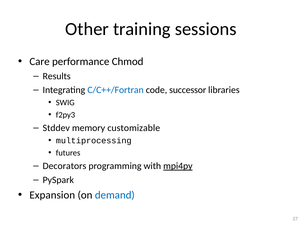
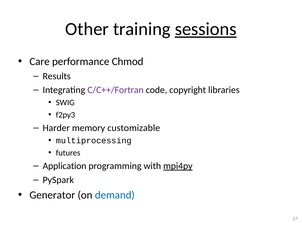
sessions underline: none -> present
C/C++/Fortran colour: blue -> purple
successor: successor -> copyright
Stddev: Stddev -> Harder
Decorators: Decorators -> Application
Expansion: Expansion -> Generator
